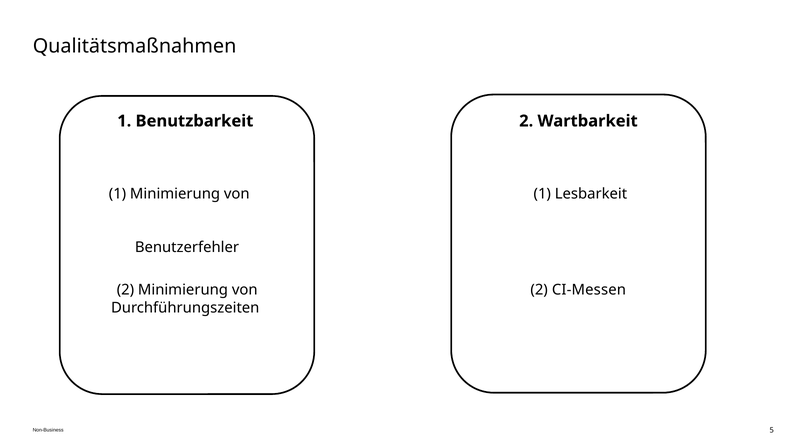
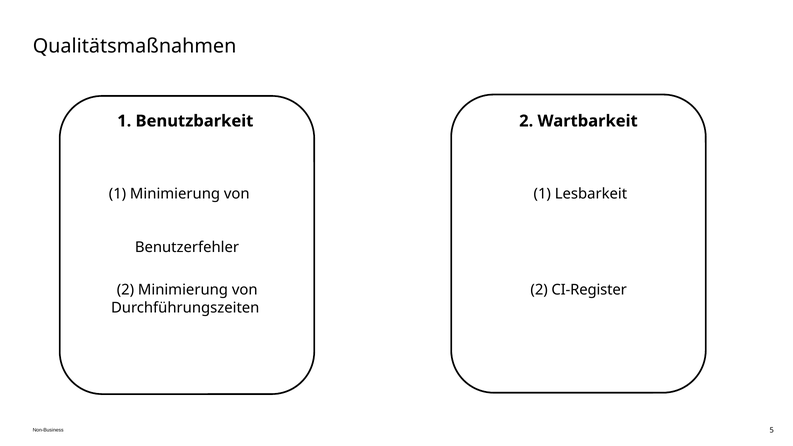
CI-Messen: CI-Messen -> CI-Register
